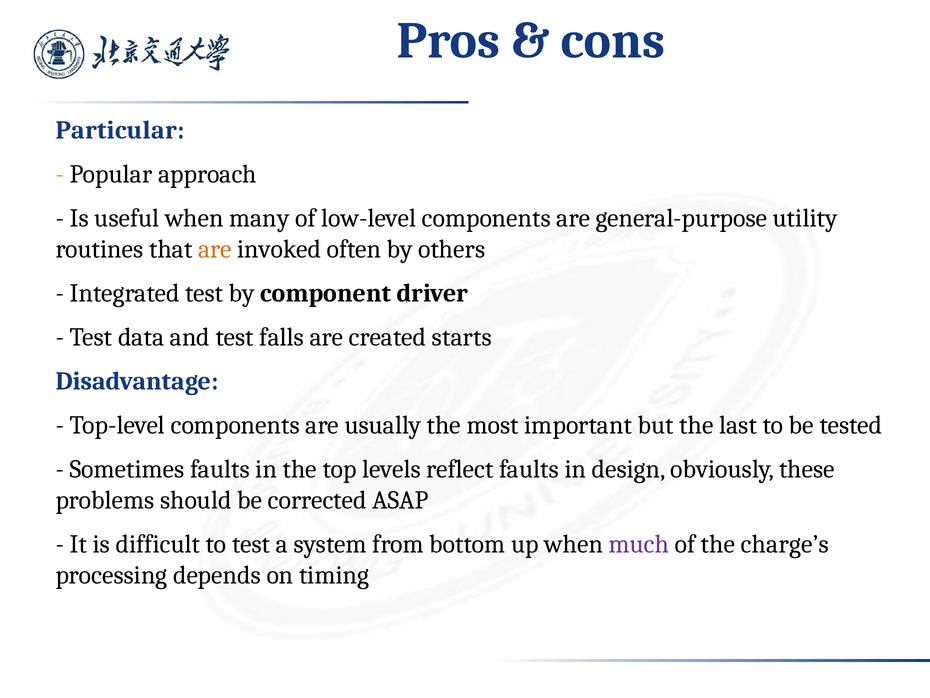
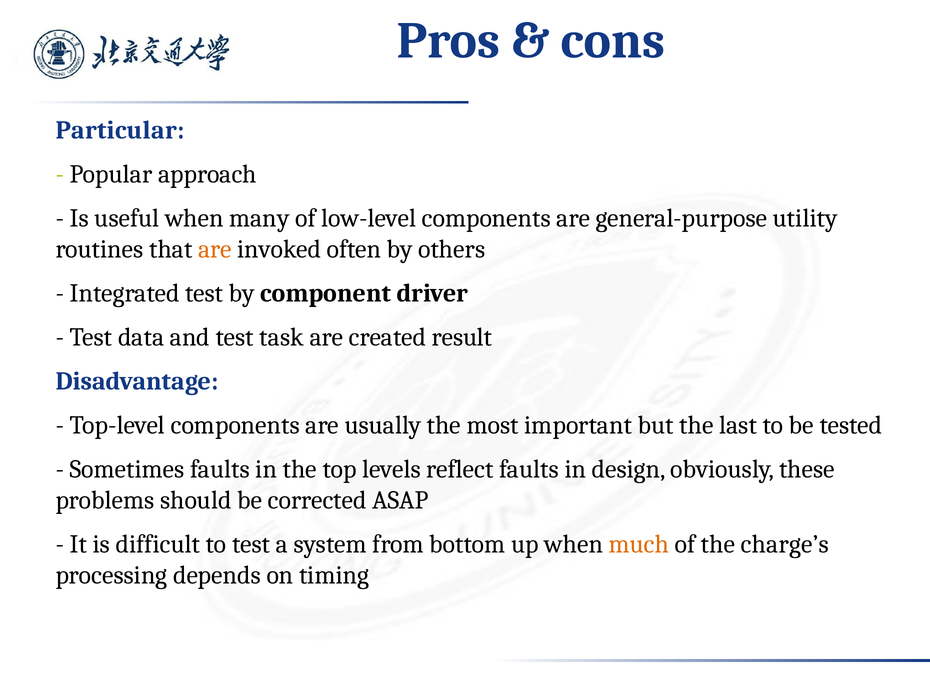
falls: falls -> task
starts: starts -> result
much colour: purple -> orange
